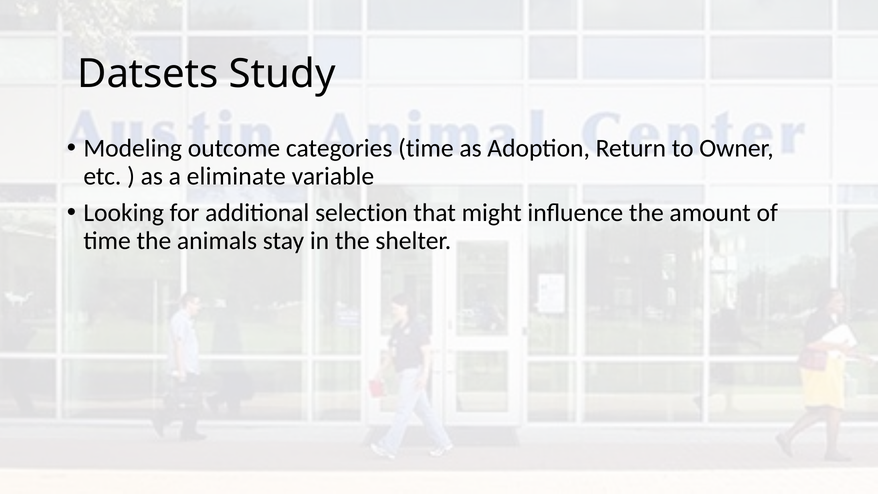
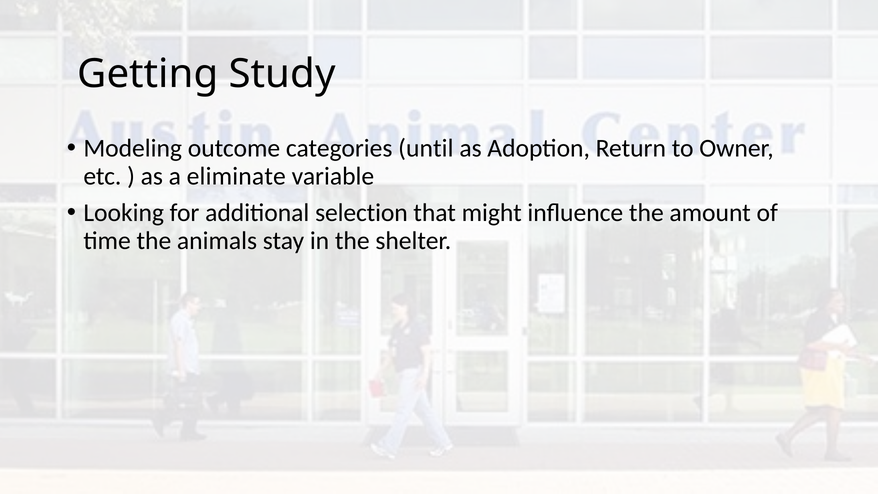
Datsets: Datsets -> Getting
categories time: time -> until
